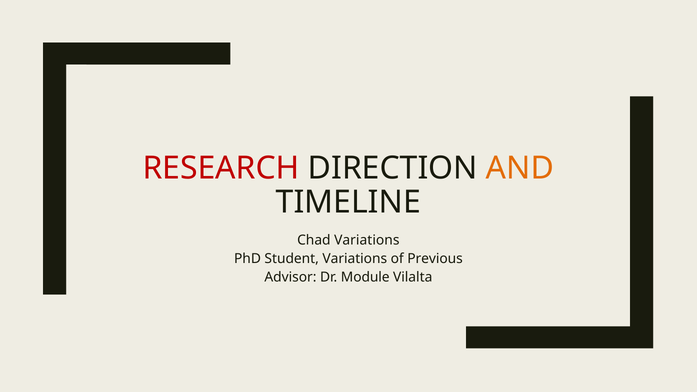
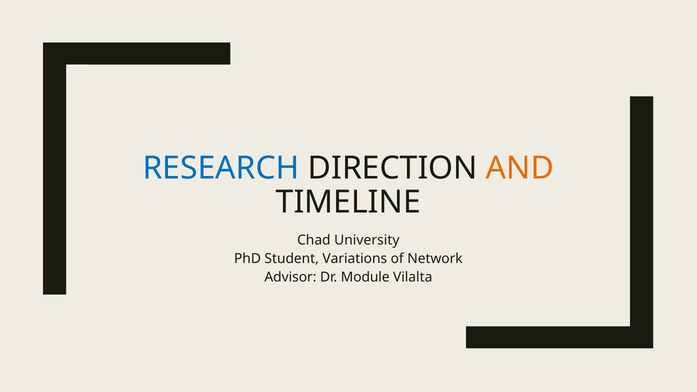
RESEARCH colour: red -> blue
Chad Variations: Variations -> University
Previous: Previous -> Network
